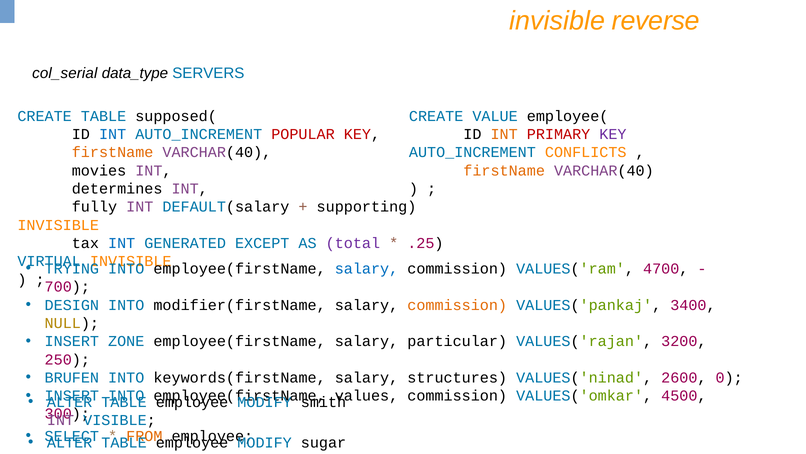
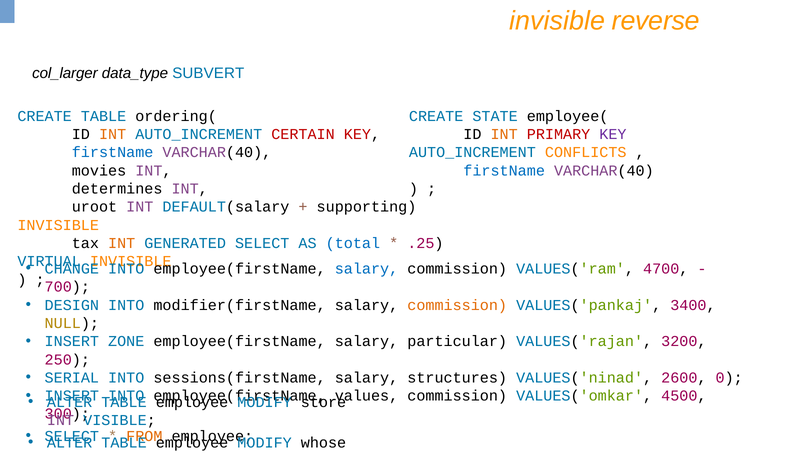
col_serial: col_serial -> col_larger
SERVERS: SERVERS -> SUBVERT
supposed(: supposed( -> ordering(
VALUE: VALUE -> STATE
INT at (113, 134) colour: blue -> orange
POPULAR: POPULAR -> CERTAIN
firstName at (113, 152) colour: orange -> blue
firstName at (504, 170) colour: orange -> blue
fully: fully -> uroot
INT at (122, 243) colour: blue -> orange
GENERATED EXCEPT: EXCEPT -> SELECT
total colour: purple -> blue
TRYING: TRYING -> CHANGE
BRUFEN: BRUFEN -> SERIAL
keywords(firstName: keywords(firstName -> sessions(firstName
smith: smith -> store
sugar: sugar -> whose
